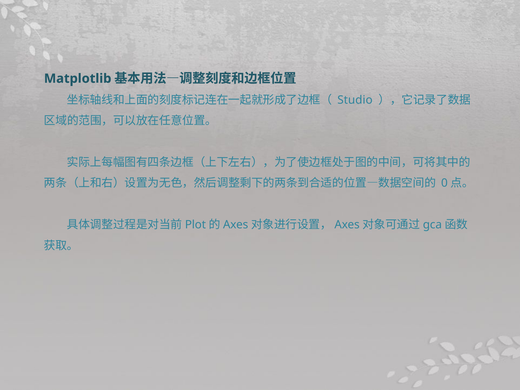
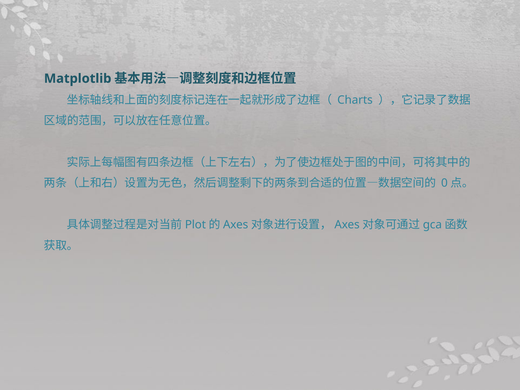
Studio: Studio -> Charts
